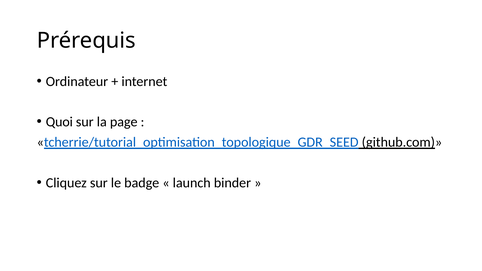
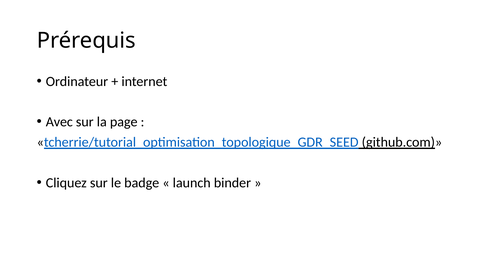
Quoi: Quoi -> Avec
